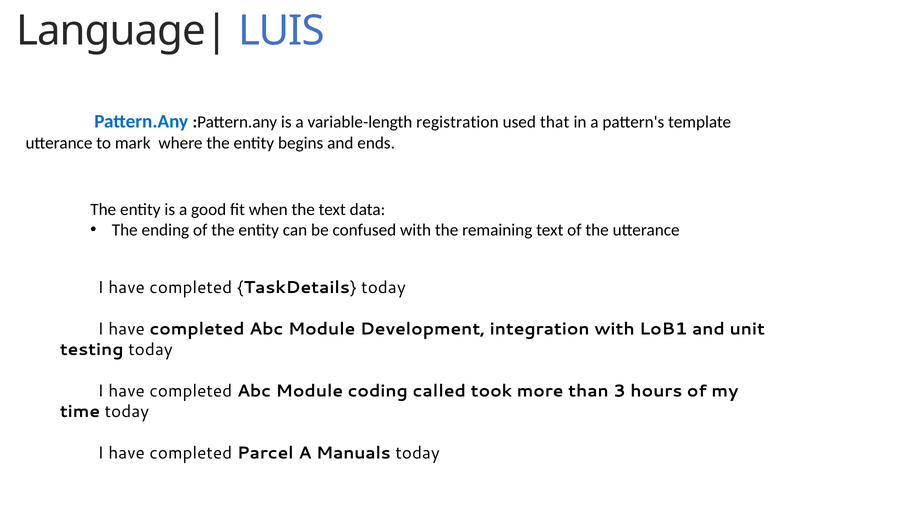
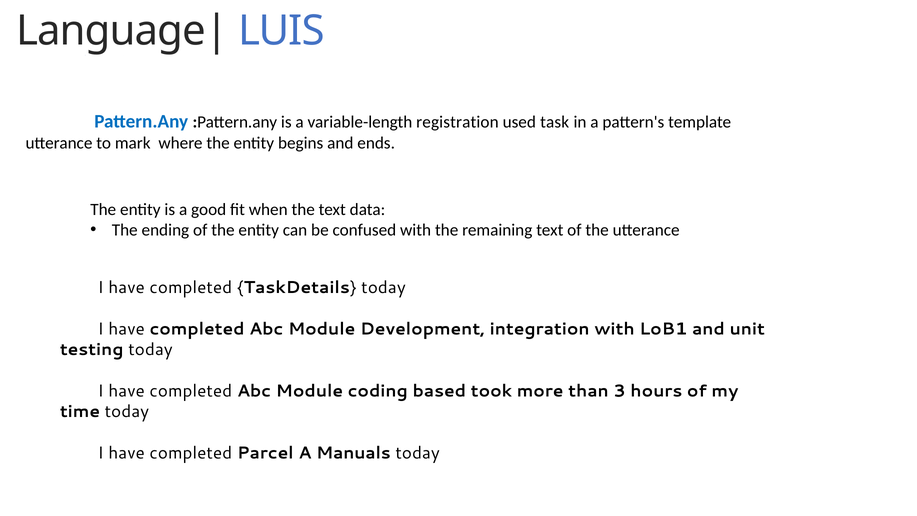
that: that -> task
called: called -> based
